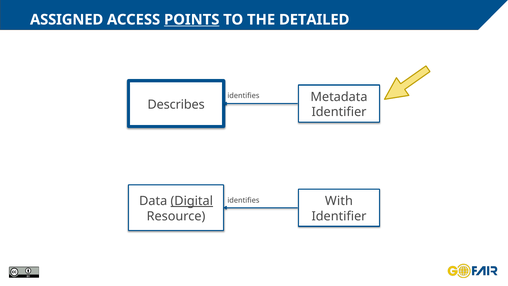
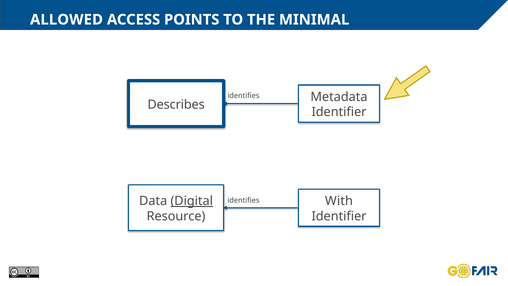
ASSIGNED: ASSIGNED -> ALLOWED
POINTS underline: present -> none
DETAILED: DETAILED -> MINIMAL
